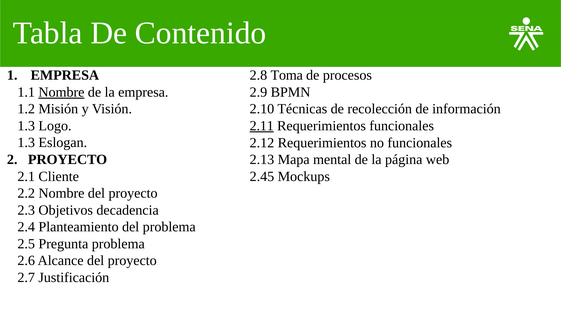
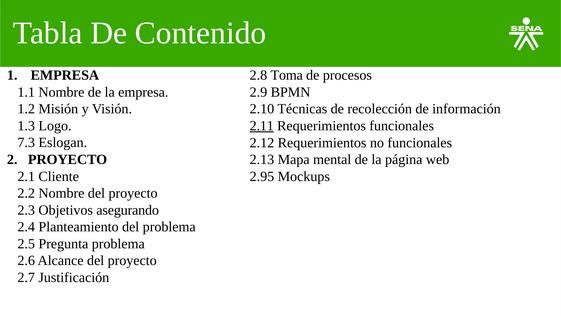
Nombre at (61, 92) underline: present -> none
1.3 at (26, 142): 1.3 -> 7.3
2.45: 2.45 -> 2.95
decadencia: decadencia -> asegurando
